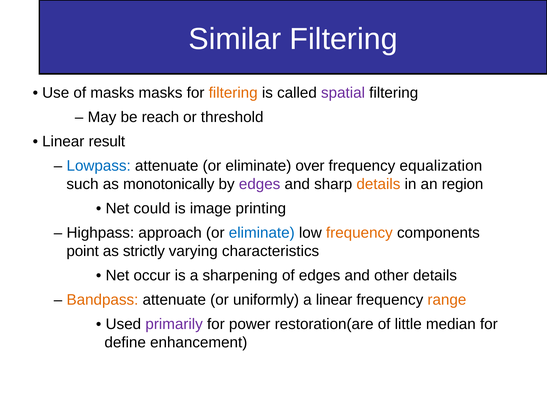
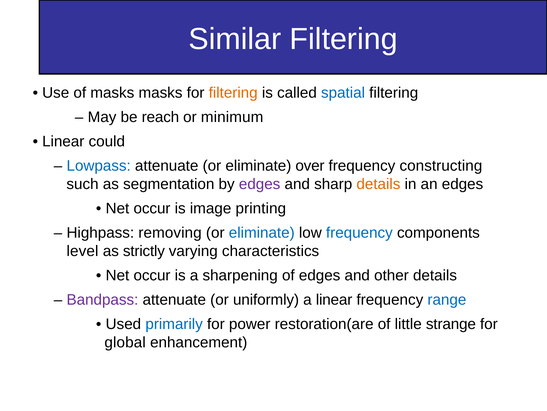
spatial colour: purple -> blue
threshold: threshold -> minimum
result: result -> could
equalization: equalization -> constructing
monotonically: monotonically -> segmentation
an region: region -> edges
could at (152, 208): could -> occur
approach: approach -> removing
frequency at (359, 232) colour: orange -> blue
point: point -> level
Bandpass colour: orange -> purple
range colour: orange -> blue
primarily colour: purple -> blue
median: median -> strange
define: define -> global
